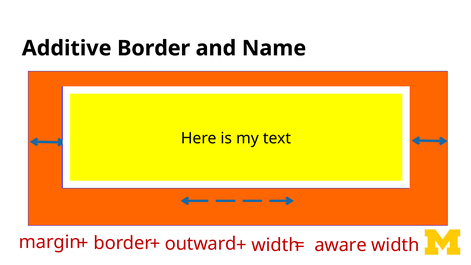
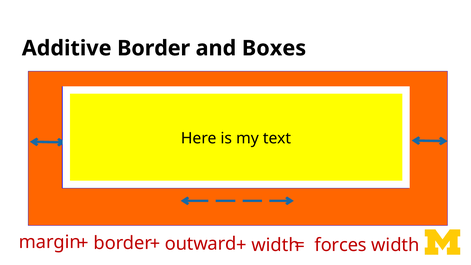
Name: Name -> Boxes
aware: aware -> forces
